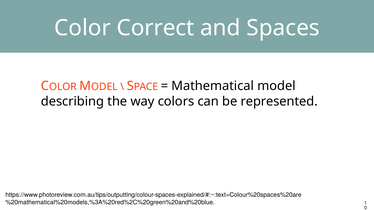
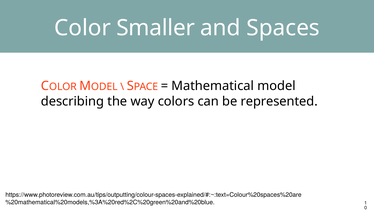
Correct: Correct -> Smaller
